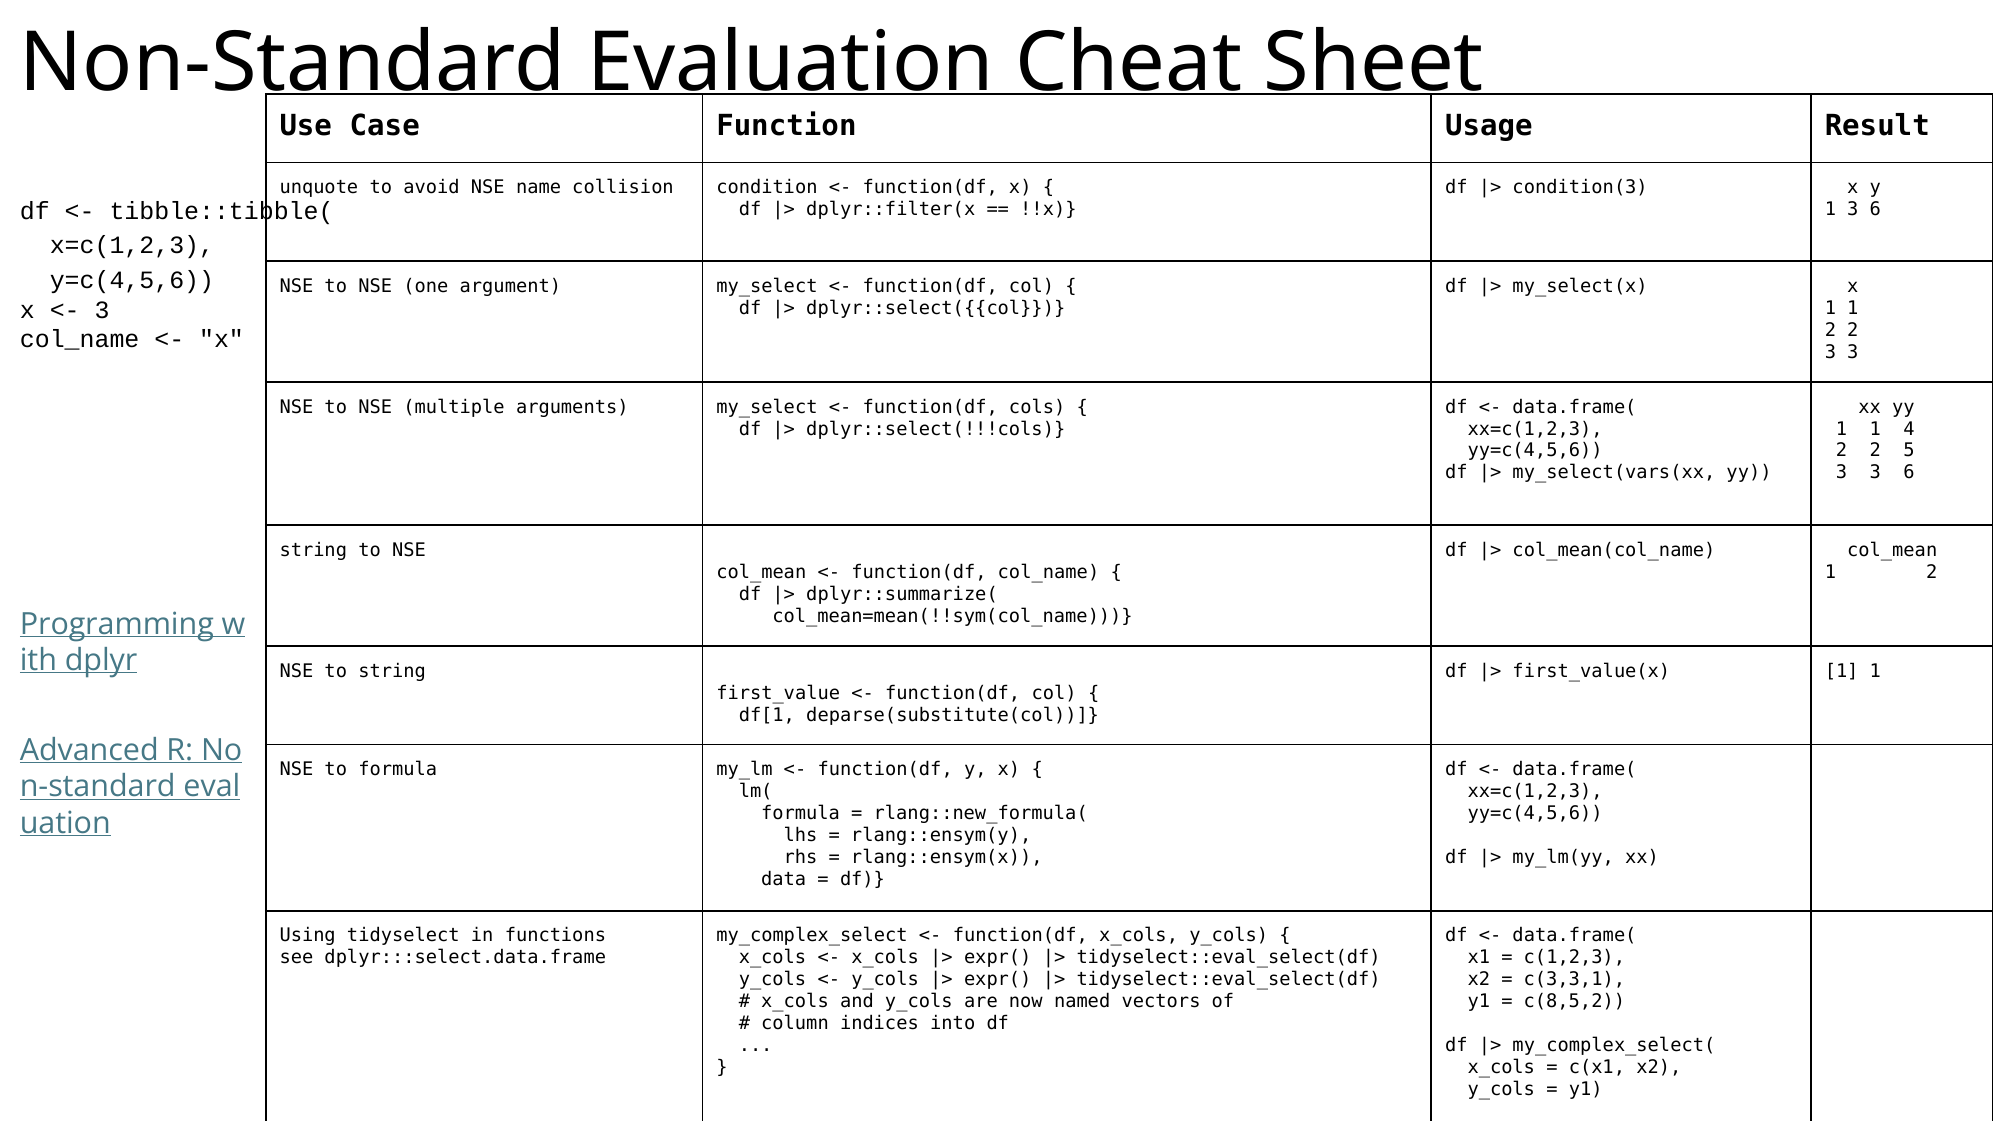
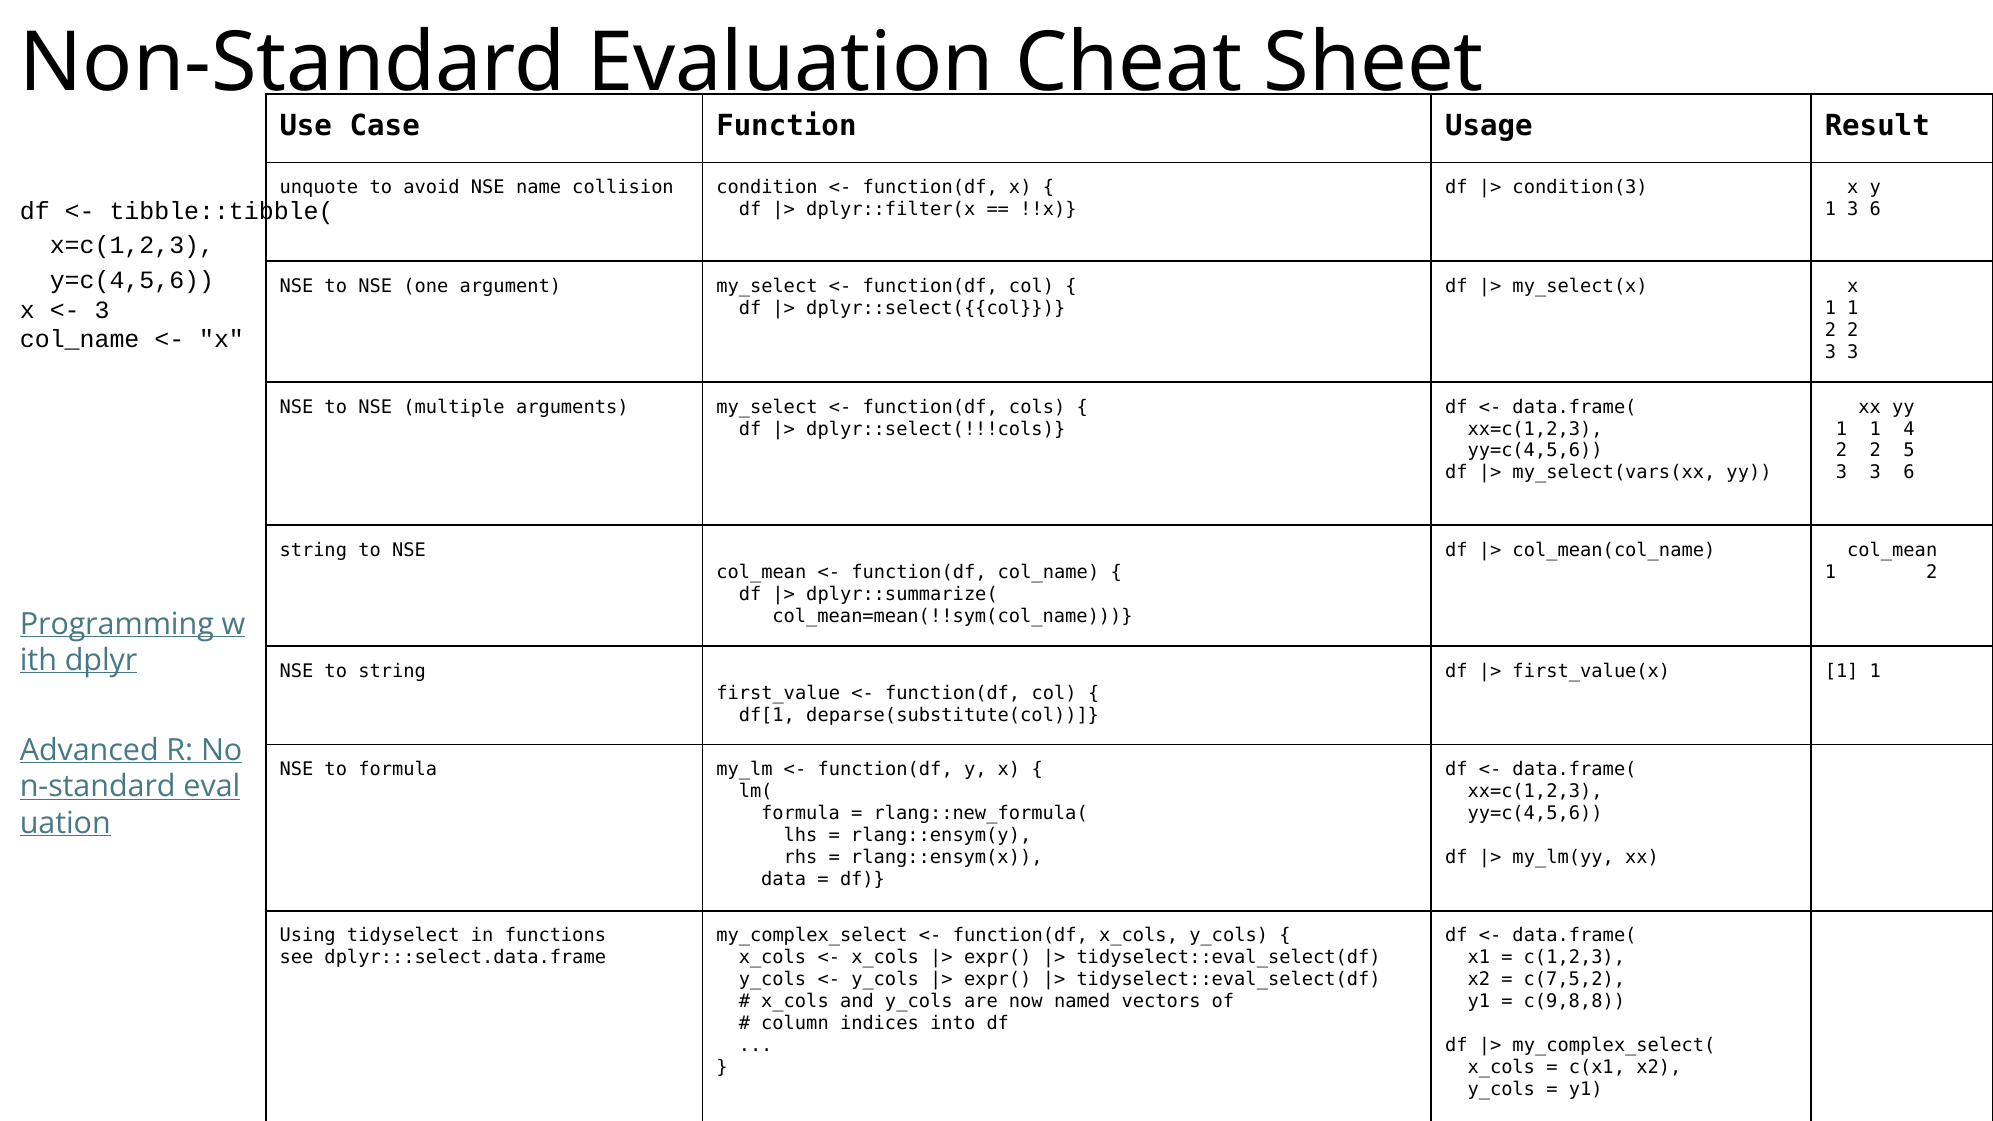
c(3,3,1: c(3,3,1 -> c(7,5,2
c(8,5,2: c(8,5,2 -> c(9,8,8
